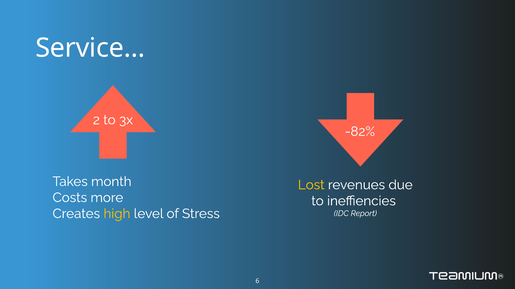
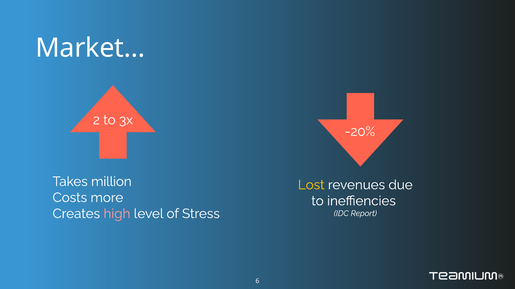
Service…: Service… -> Market…
-82%: -82% -> -20%
month: month -> million
high colour: yellow -> pink
